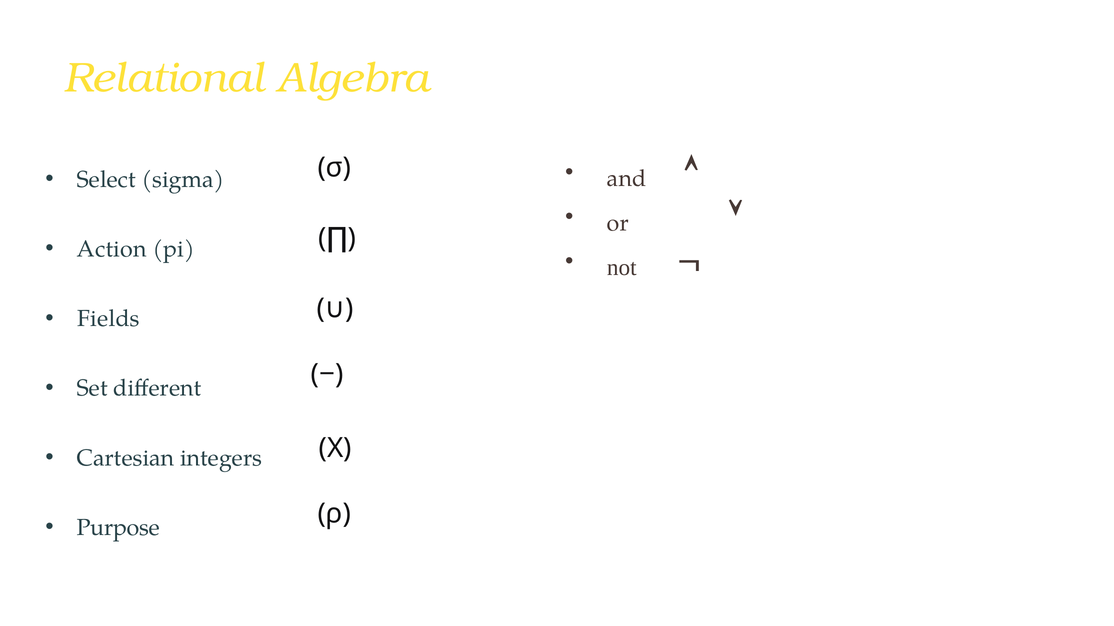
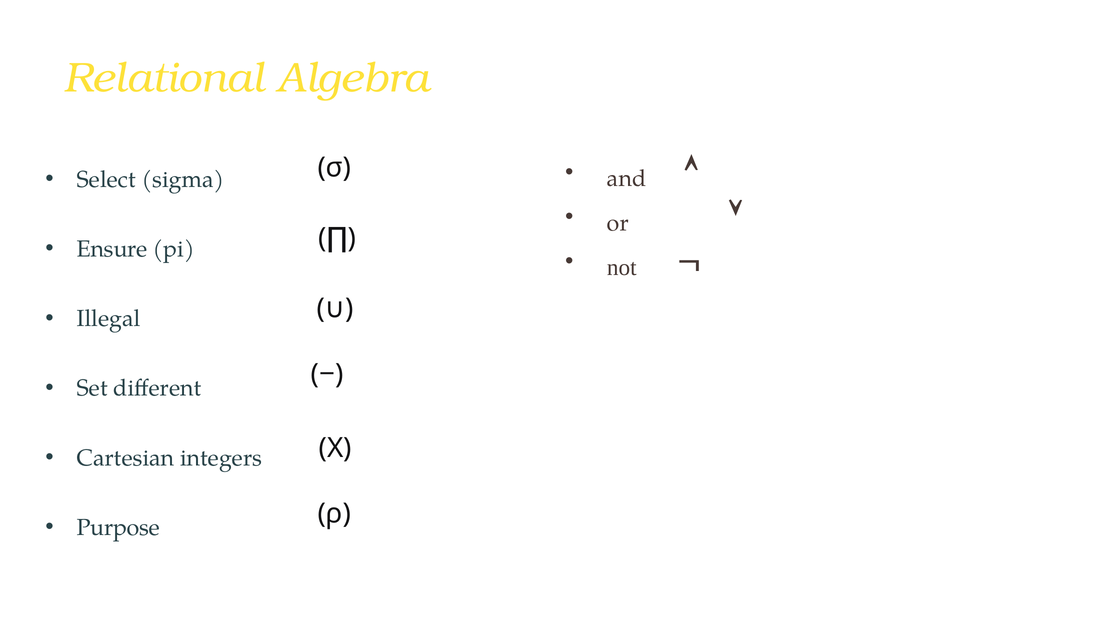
Action: Action -> Ensure
Fields: Fields -> Illegal
